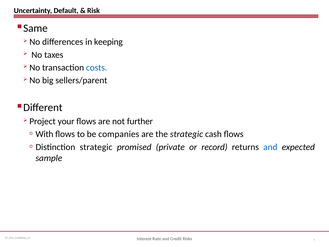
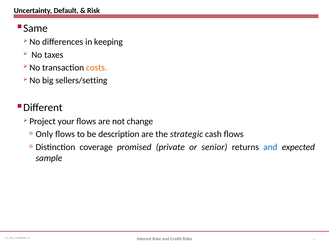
costs colour: blue -> orange
sellers/parent: sellers/parent -> sellers/setting
further: further -> change
With: With -> Only
companies: companies -> description
Distinction strategic: strategic -> coverage
record: record -> senior
